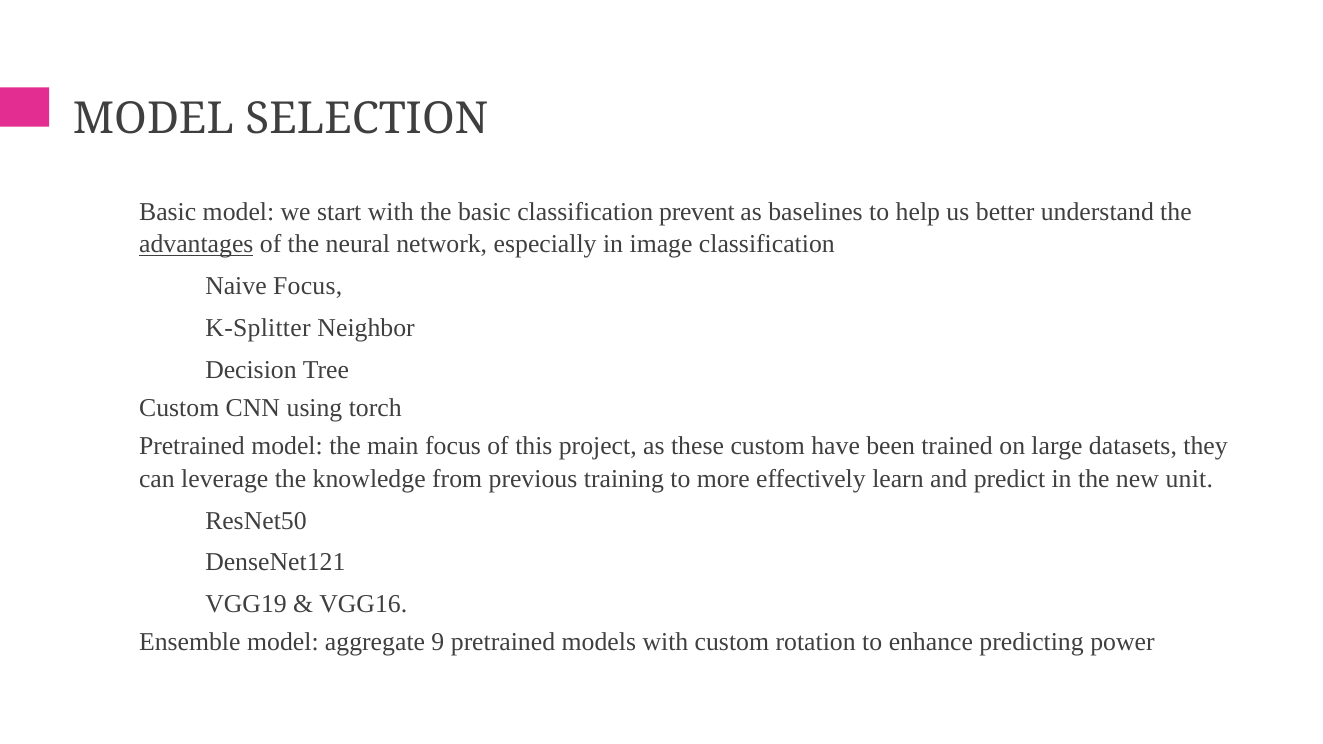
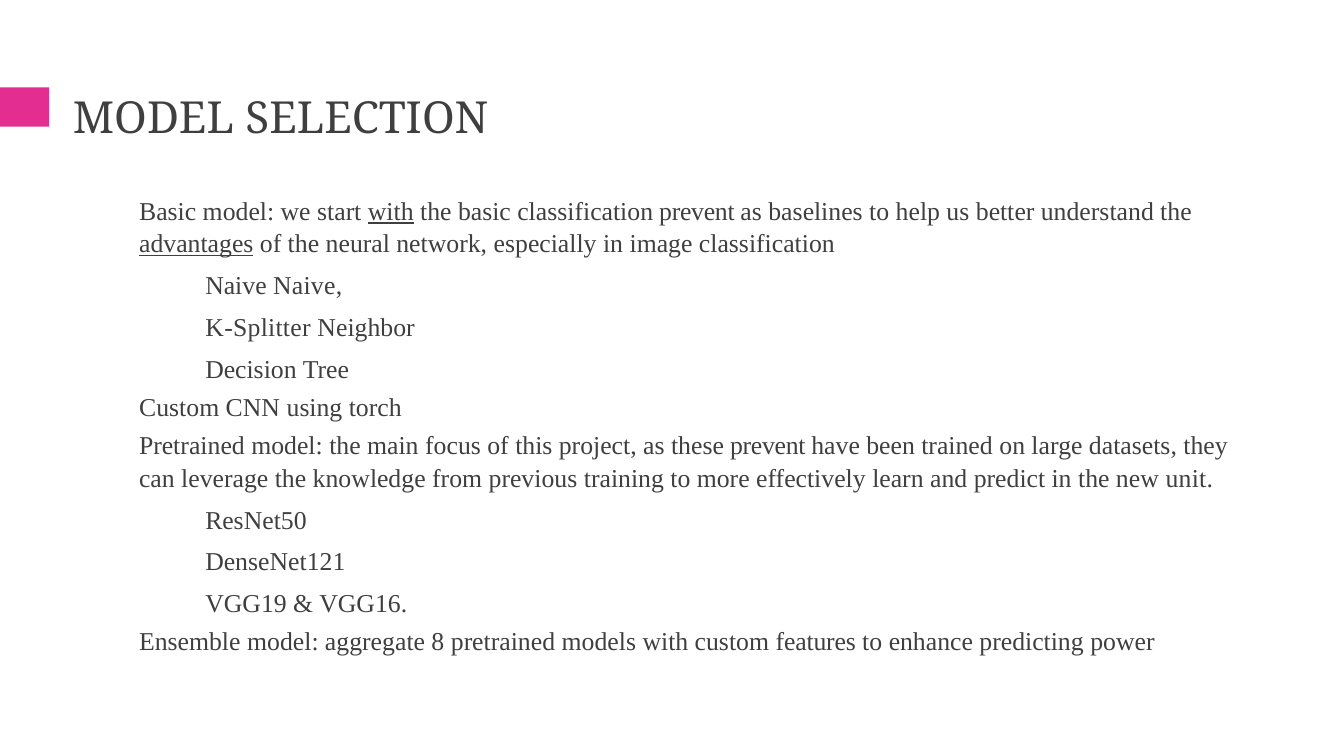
with at (391, 212) underline: none -> present
Naive Focus: Focus -> Naive
these custom: custom -> prevent
9: 9 -> 8
rotation: rotation -> features
